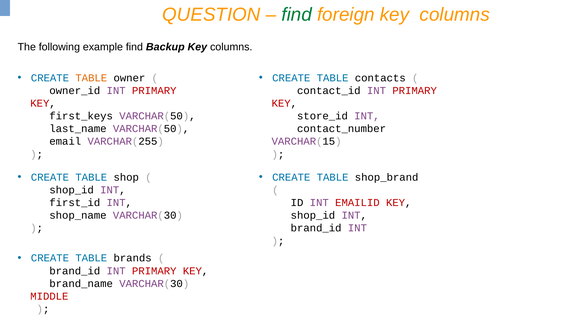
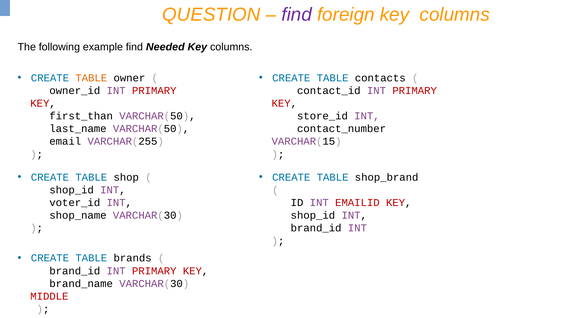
find at (297, 15) colour: green -> purple
Backup: Backup -> Needed
first_keys: first_keys -> first_than
first_id: first_id -> voter_id
